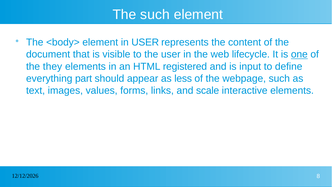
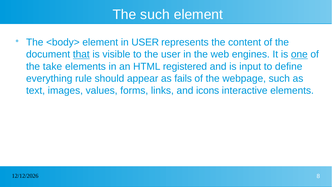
that underline: none -> present
lifecycle: lifecycle -> engines
they: they -> take
part: part -> rule
less: less -> fails
scale: scale -> icons
